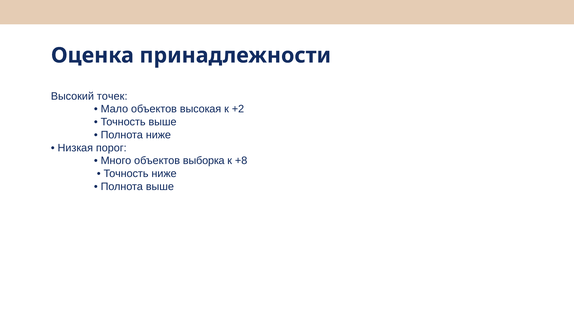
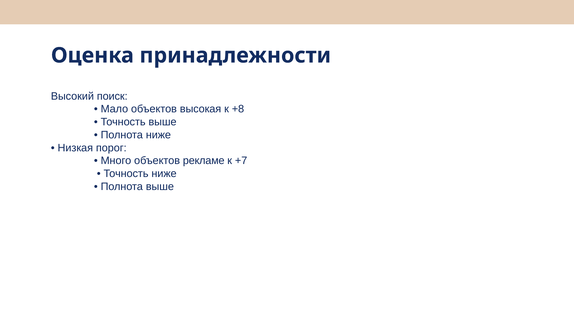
точек: точек -> поиск
+2: +2 -> +8
выборка: выборка -> рекламе
+8: +8 -> +7
